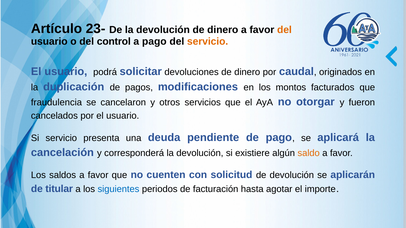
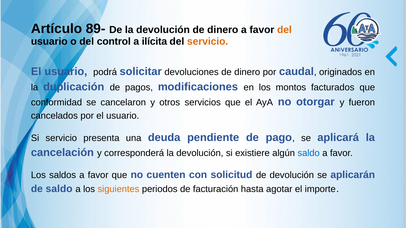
23-: 23- -> 89-
a pago: pago -> ilícita
fraudulencia: fraudulencia -> conformidad
saldo at (309, 153) colour: orange -> blue
de titular: titular -> saldo
siguientes colour: blue -> orange
